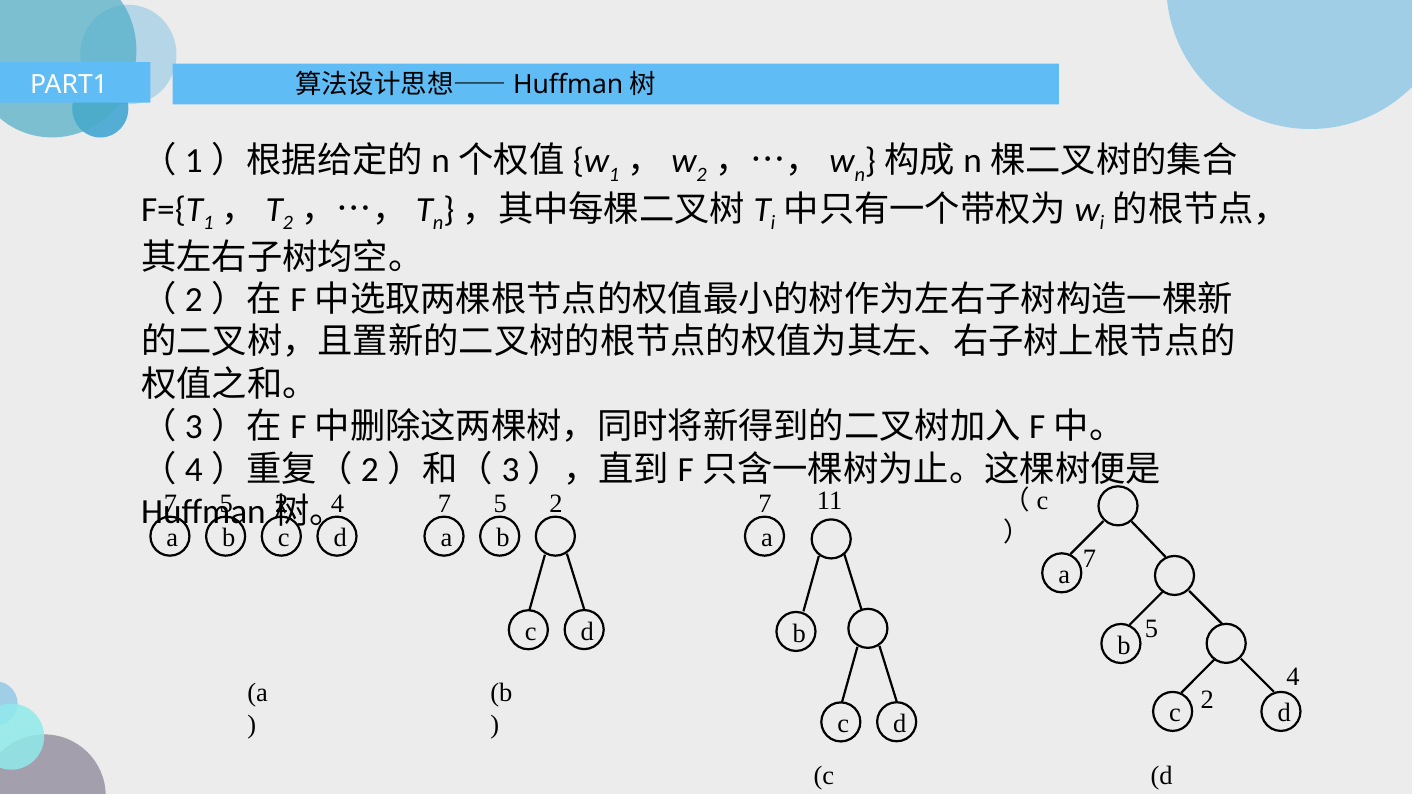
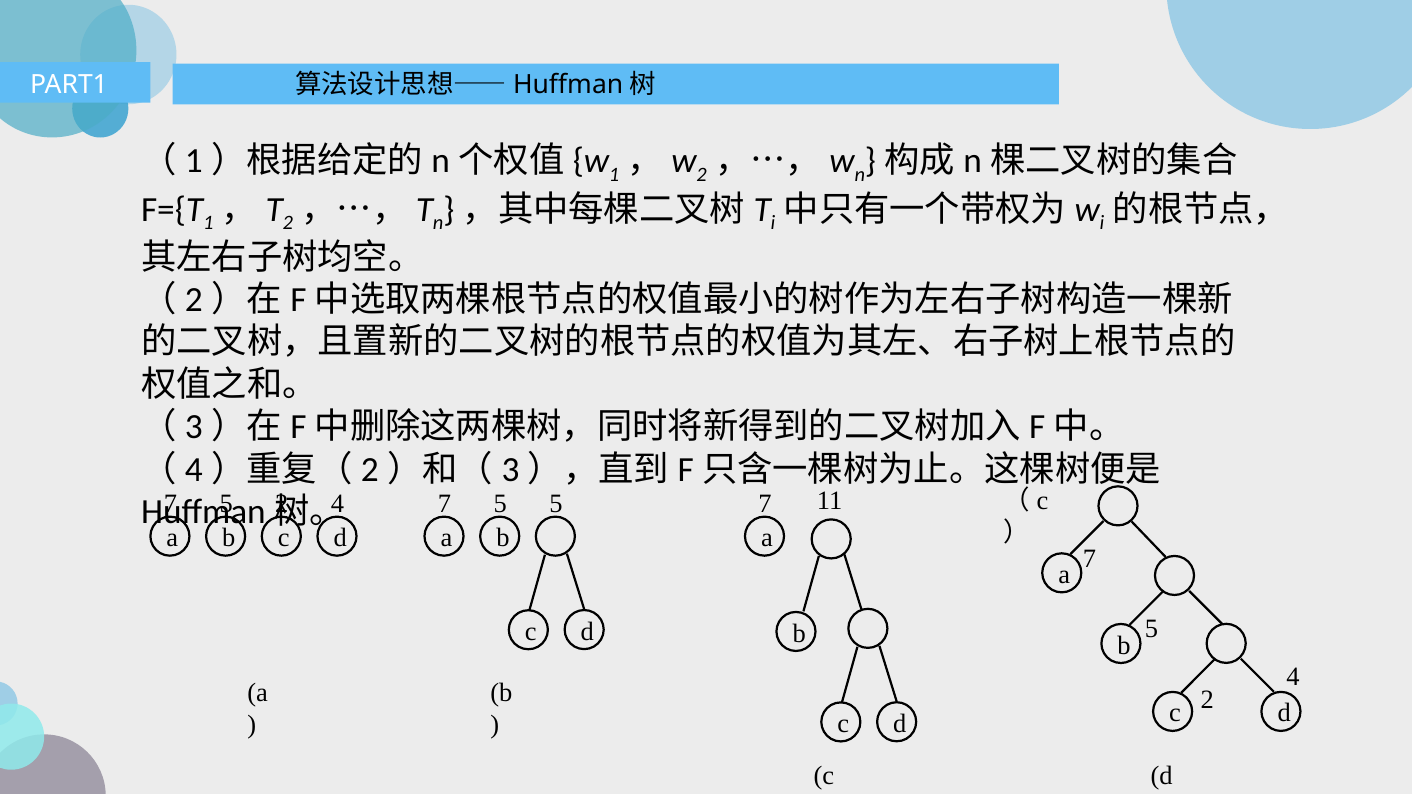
2 at (556, 504): 2 -> 5
